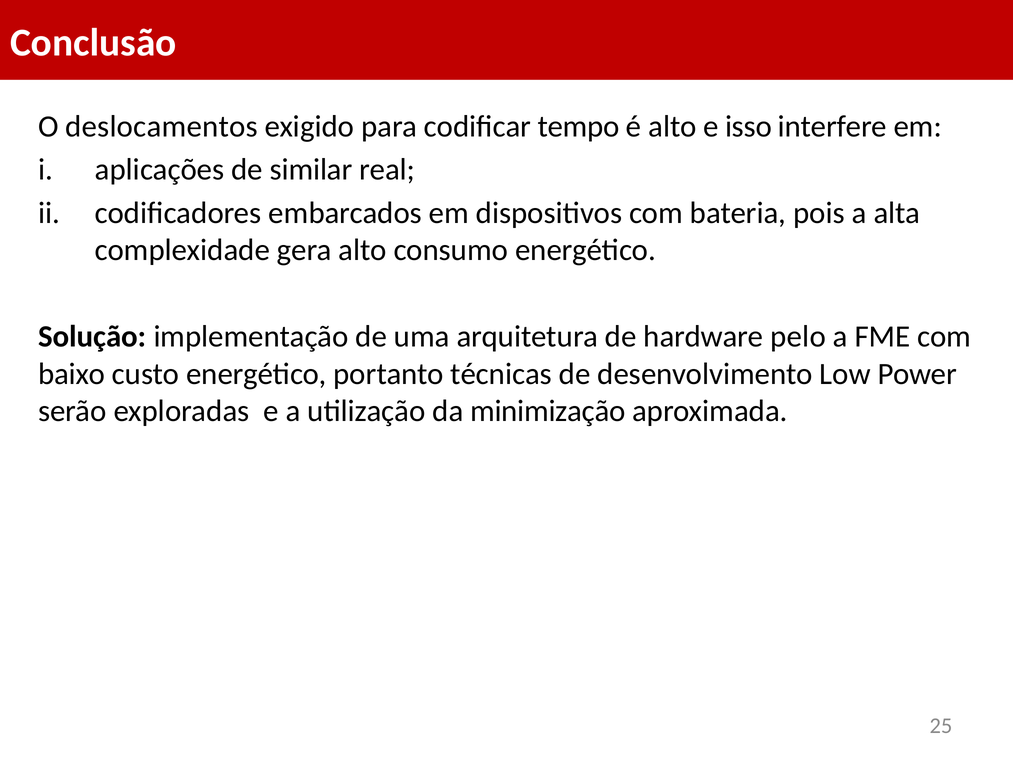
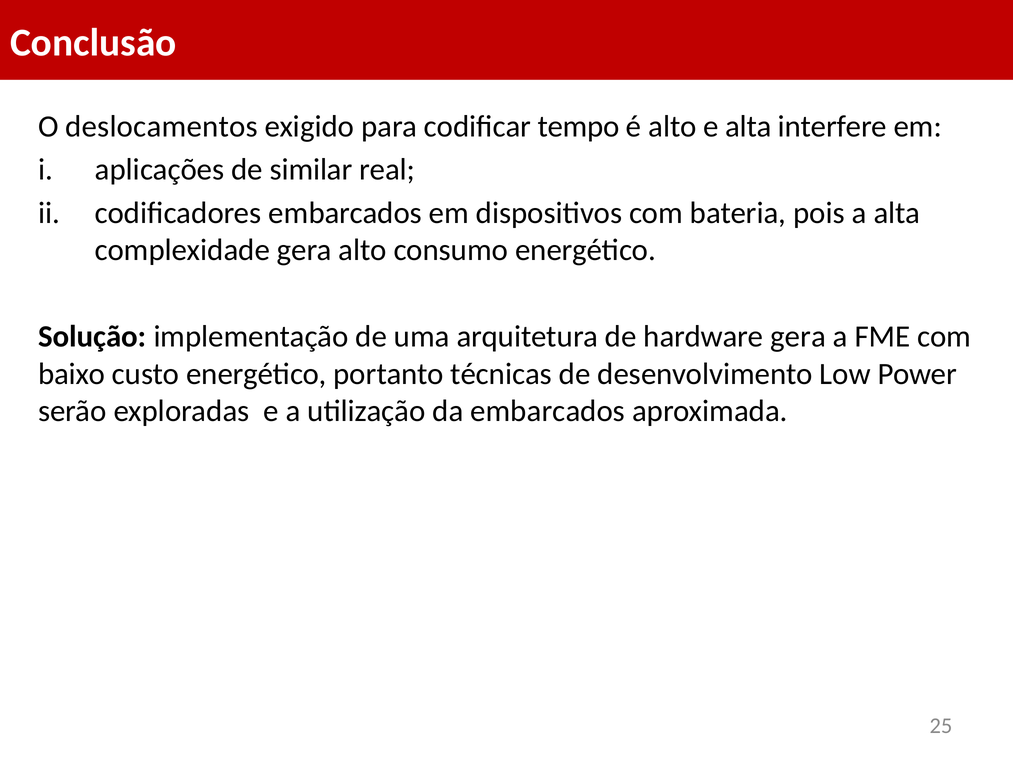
e isso: isso -> alta
hardware pelo: pelo -> gera
da minimização: minimização -> embarcados
